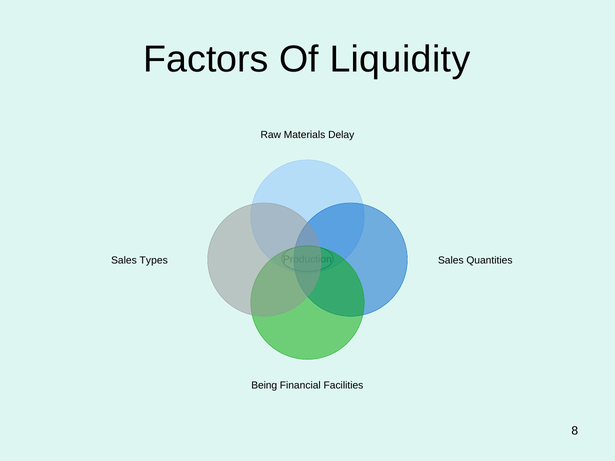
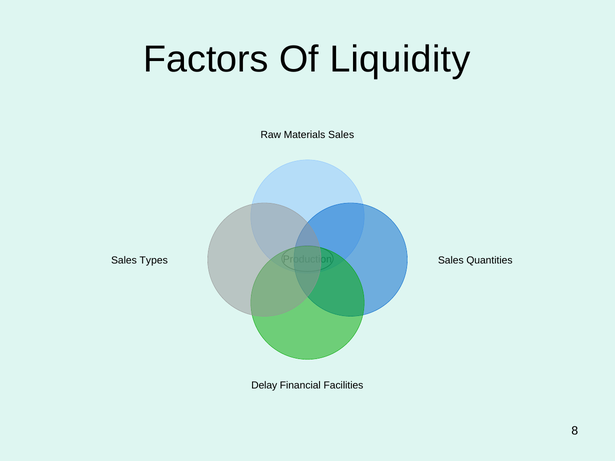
Materials Delay: Delay -> Sales
Being: Being -> Delay
